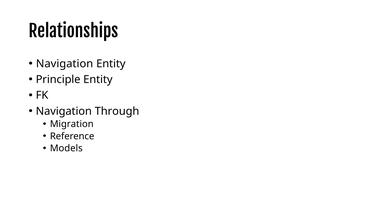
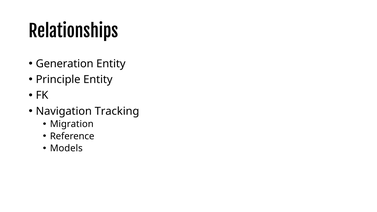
Navigation at (65, 64): Navigation -> Generation
Through: Through -> Tracking
